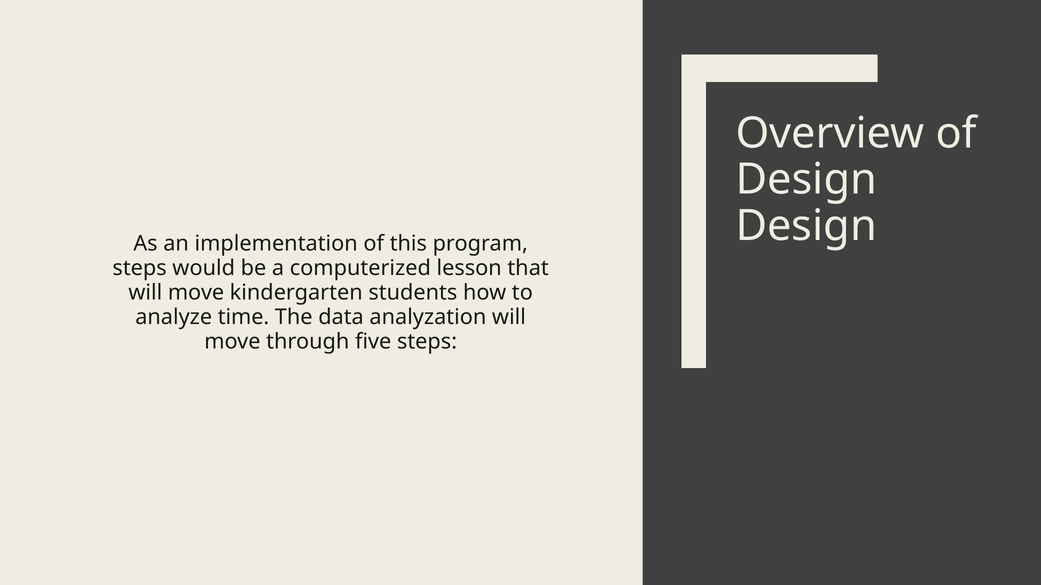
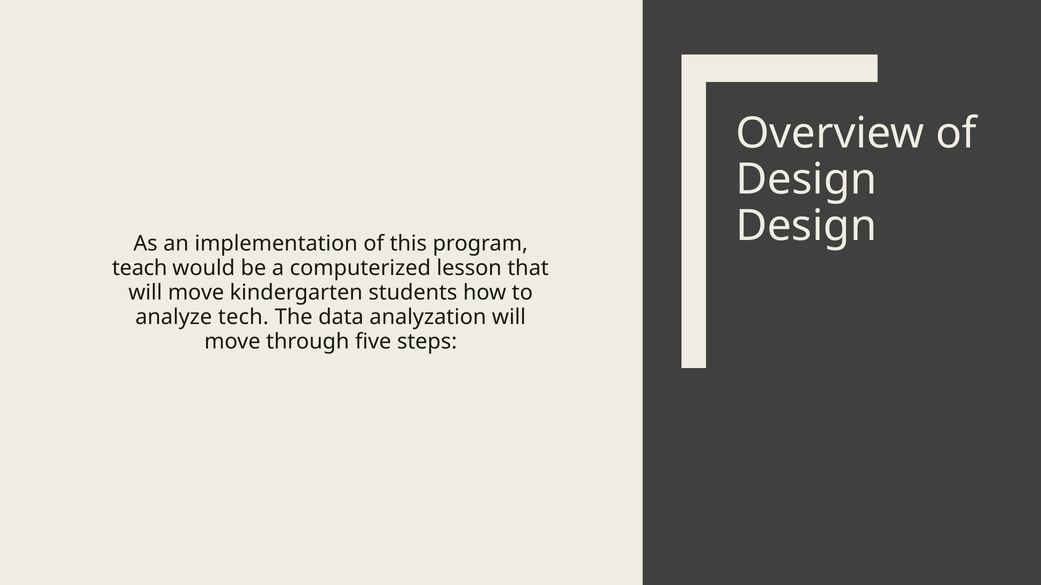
steps at (140, 268): steps -> teach
time: time -> tech
